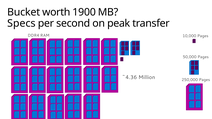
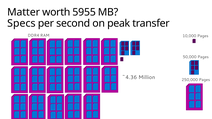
Bucket: Bucket -> Matter
1900: 1900 -> 5955
